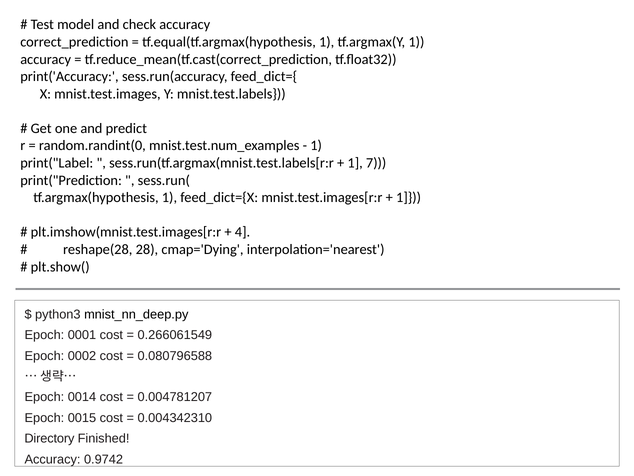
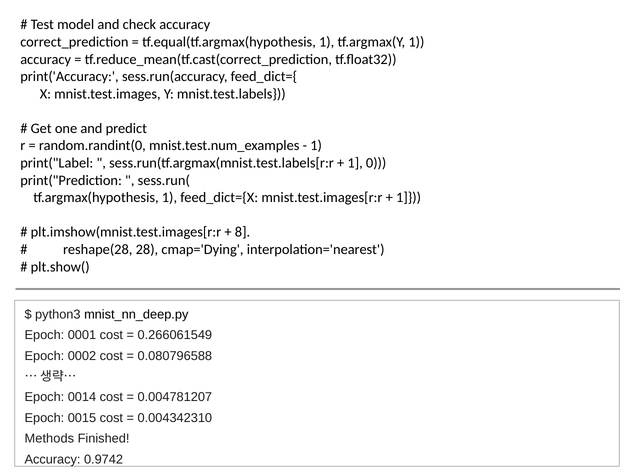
7: 7 -> 0
4: 4 -> 8
Directory: Directory -> Methods
